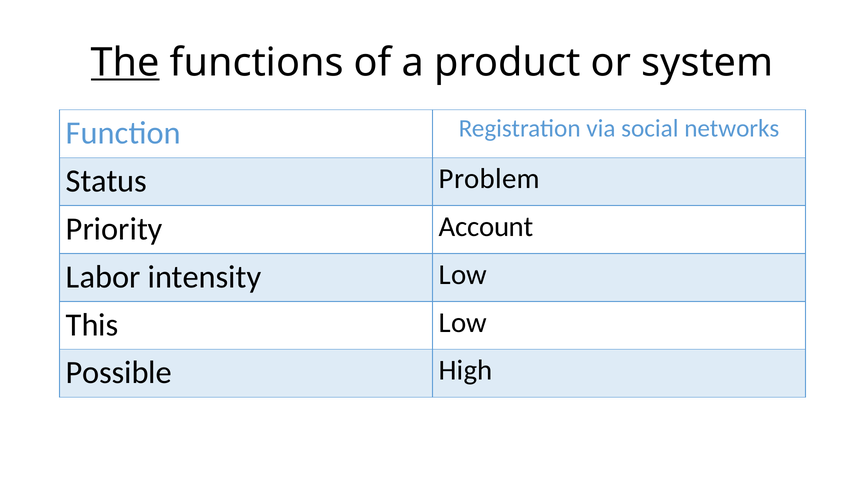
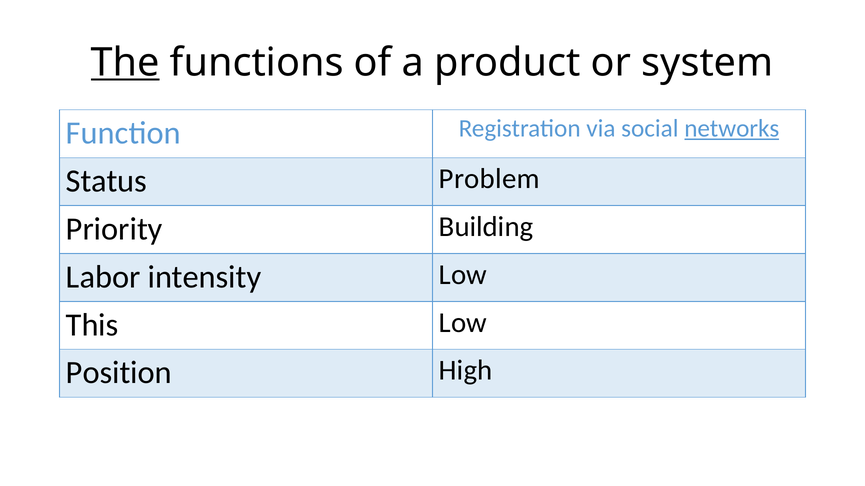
networks underline: none -> present
Account: Account -> Building
Possible: Possible -> Position
